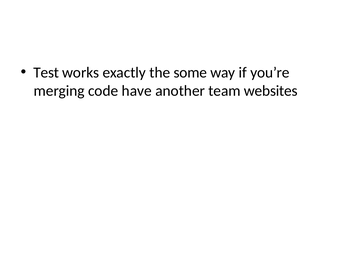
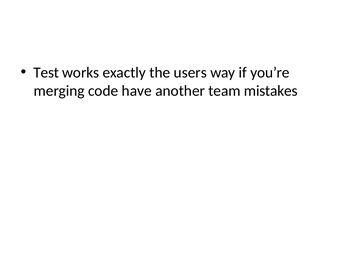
some: some -> users
websites: websites -> mistakes
